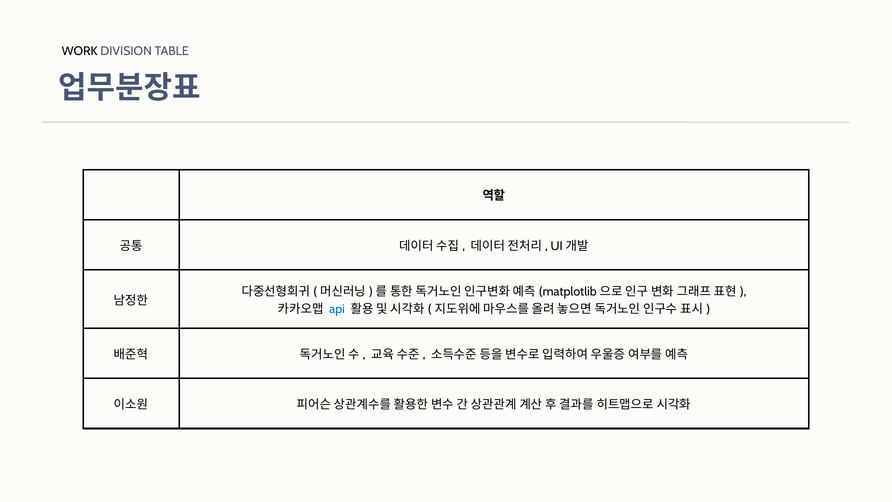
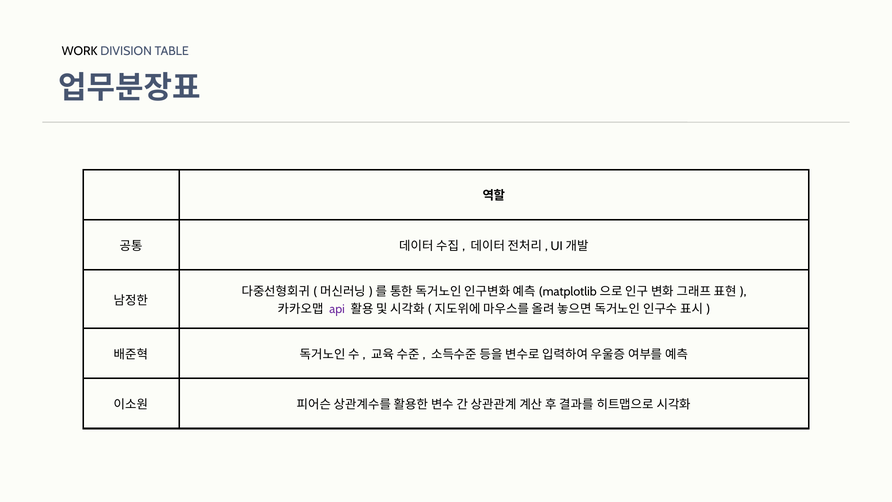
api colour: blue -> purple
